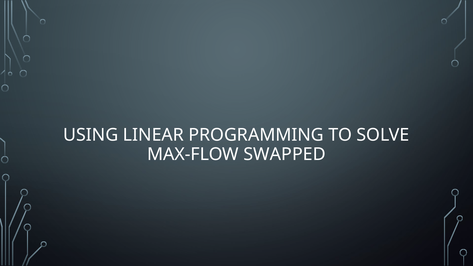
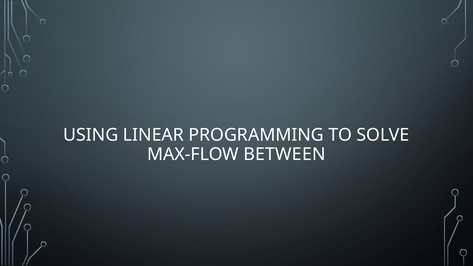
SWAPPED: SWAPPED -> BETWEEN
